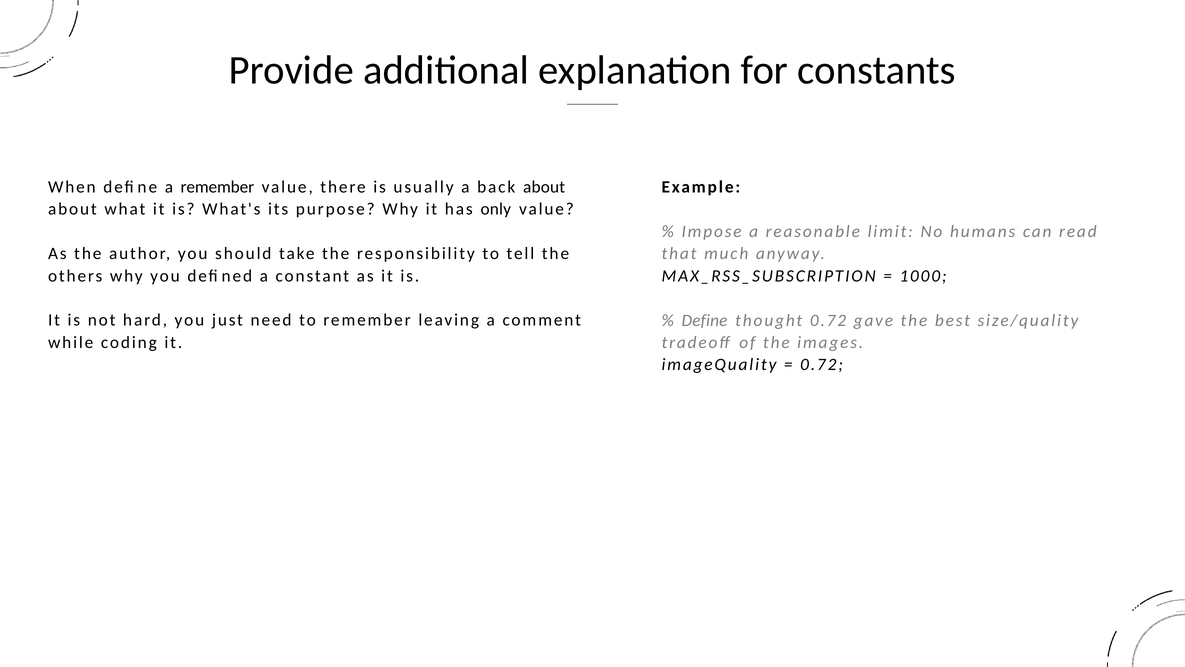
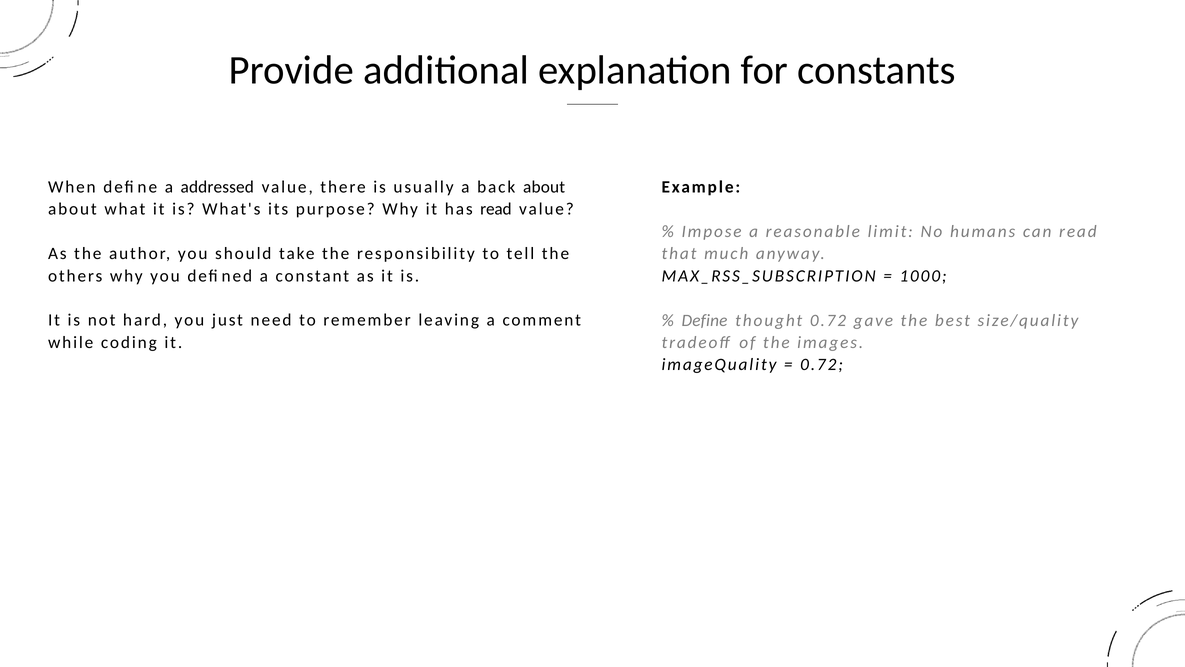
a remember: remember -> addressed
has only: only -> read
